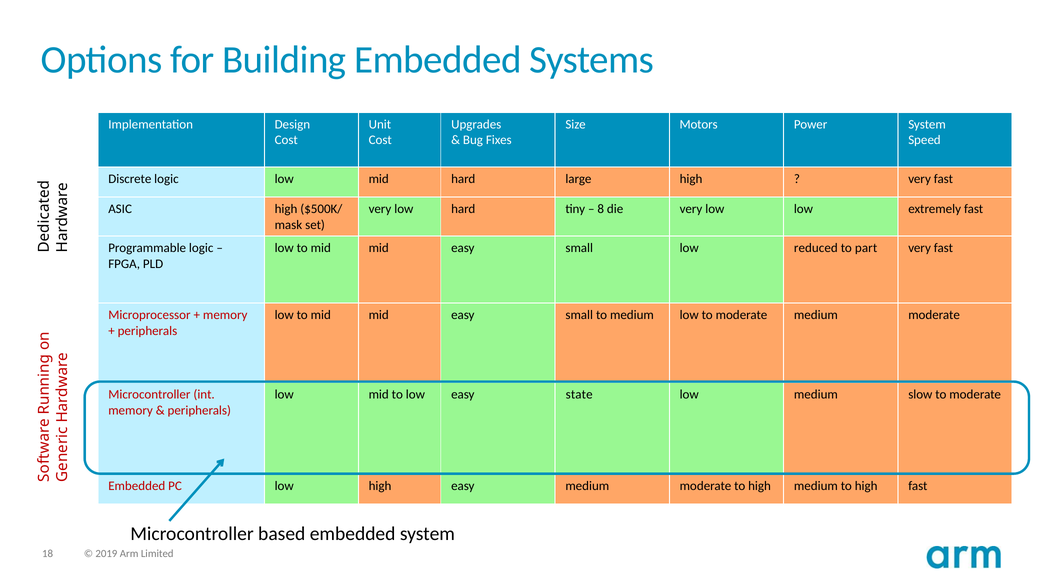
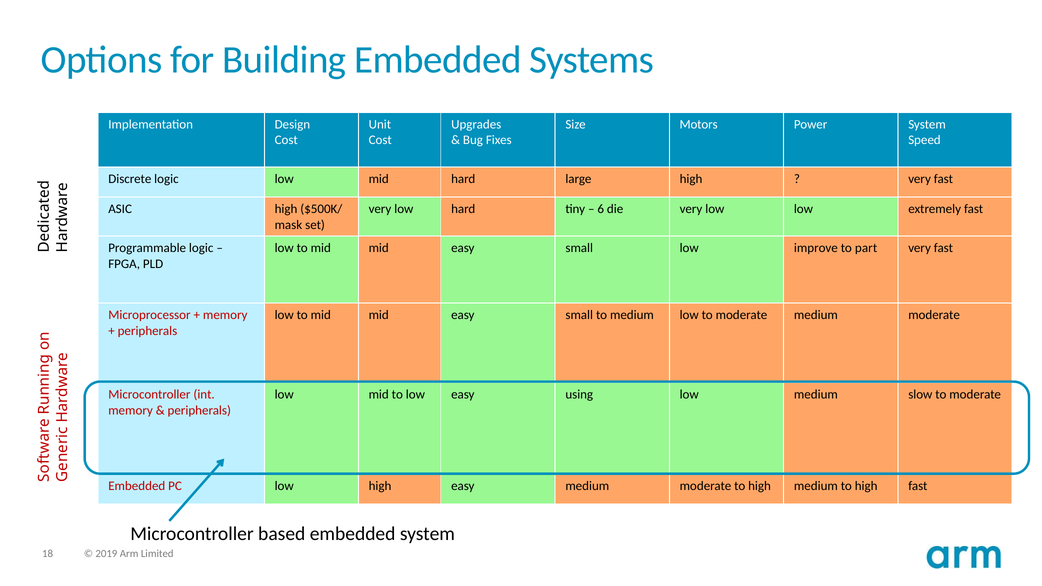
8: 8 -> 6
reduced: reduced -> improve
state: state -> using
